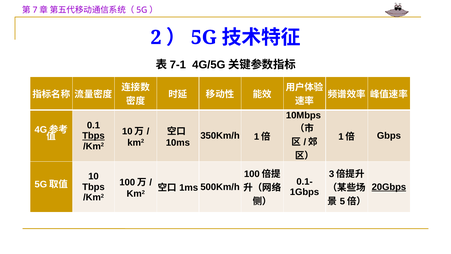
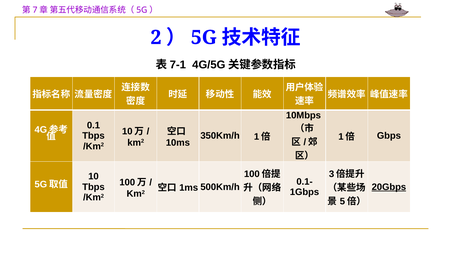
Tbps at (93, 136) underline: present -> none
